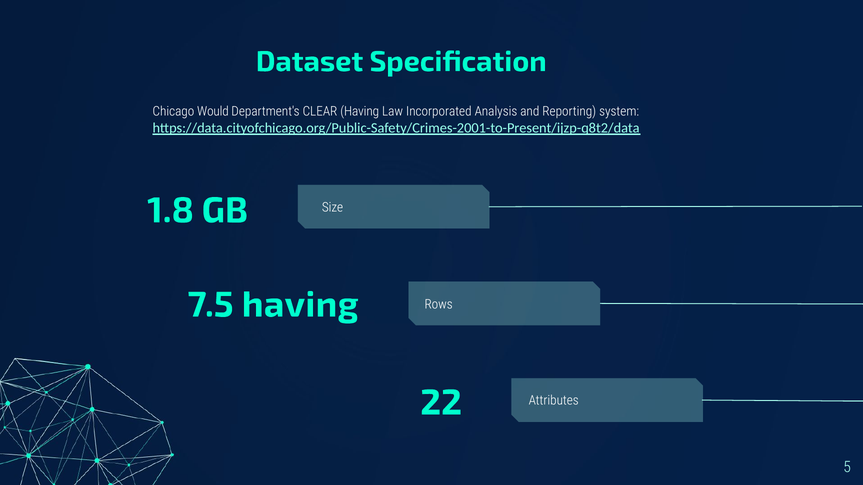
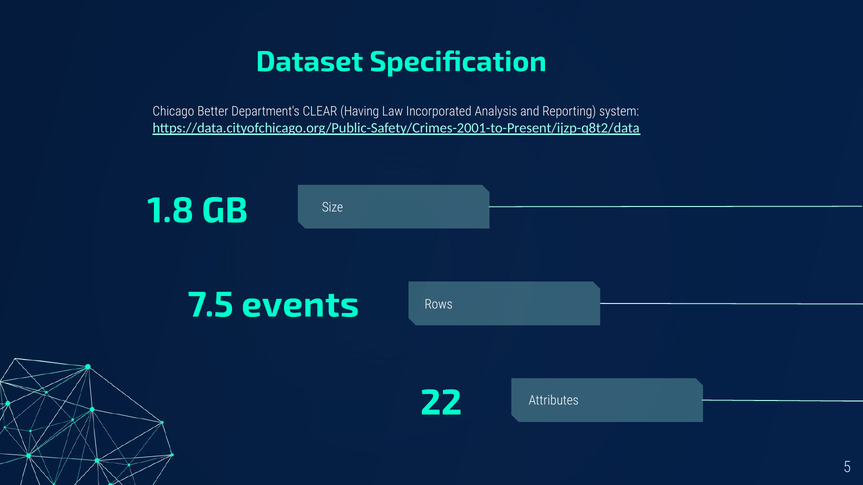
Would: Would -> Better
7.5 having: having -> events
